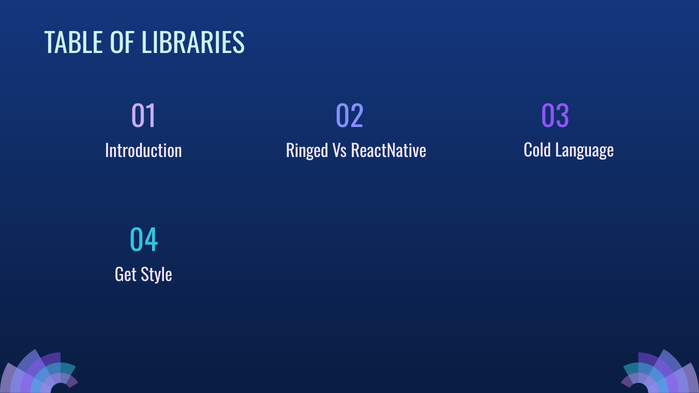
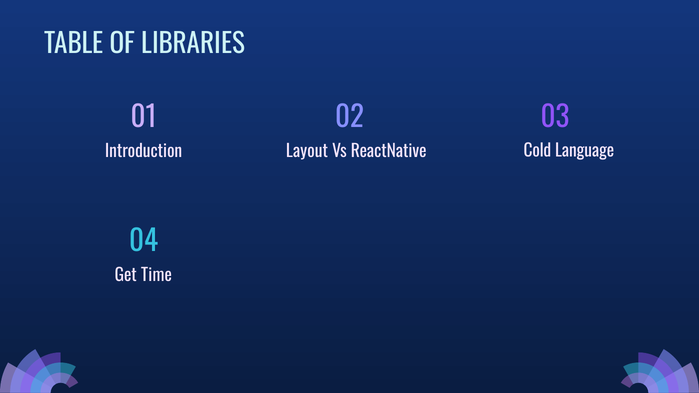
Ringed: Ringed -> Layout
Style: Style -> Time
